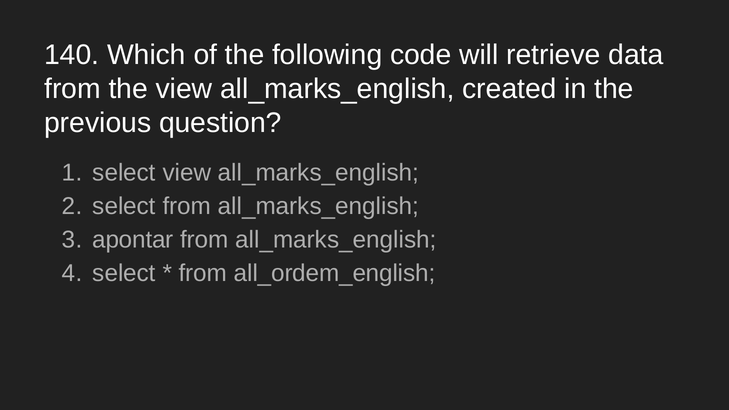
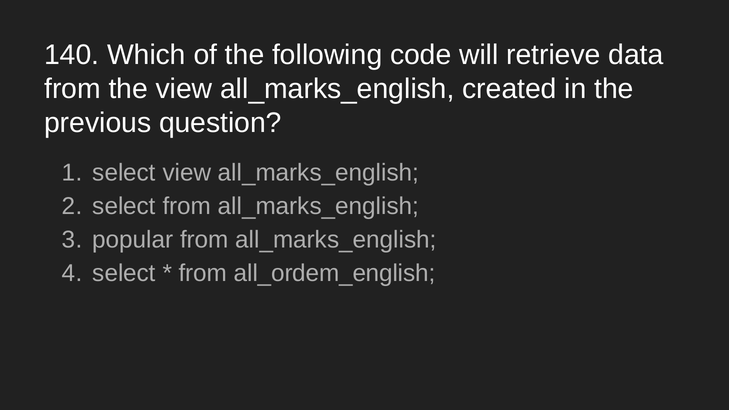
apontar: apontar -> popular
